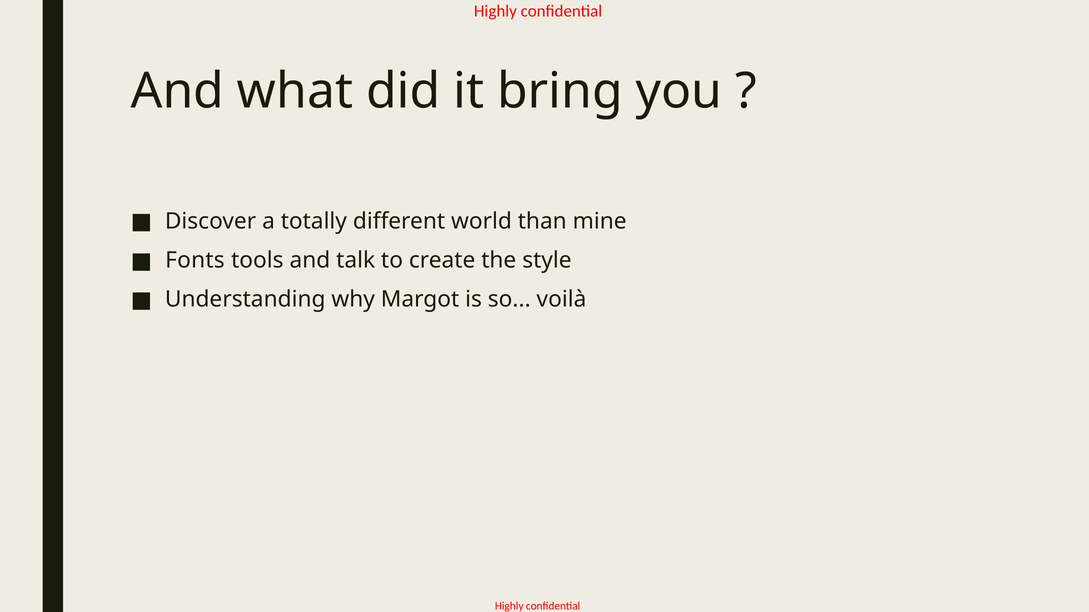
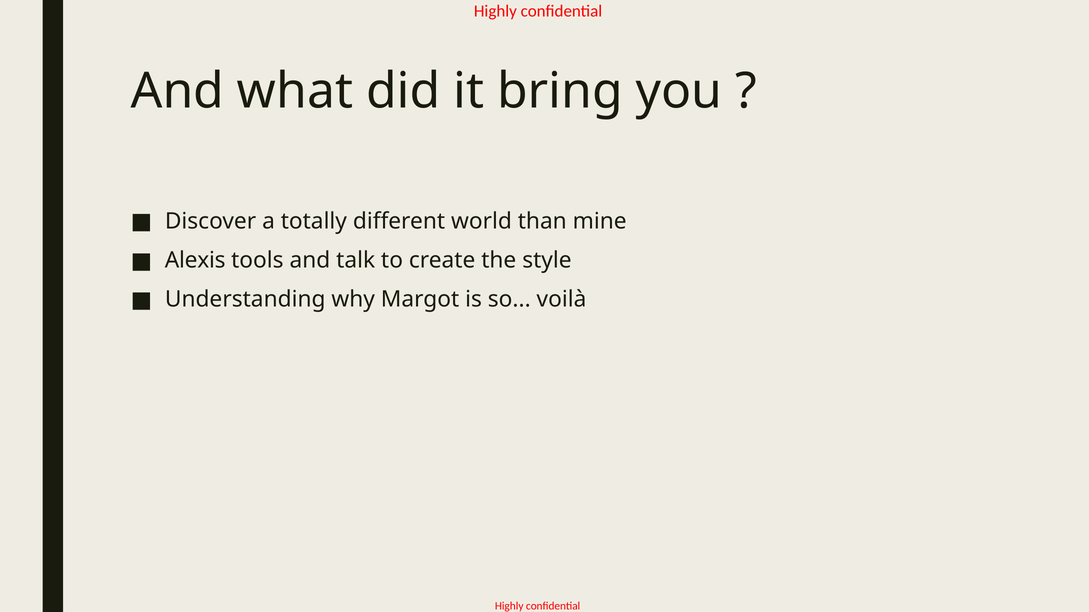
Fonts: Fonts -> Alexis
